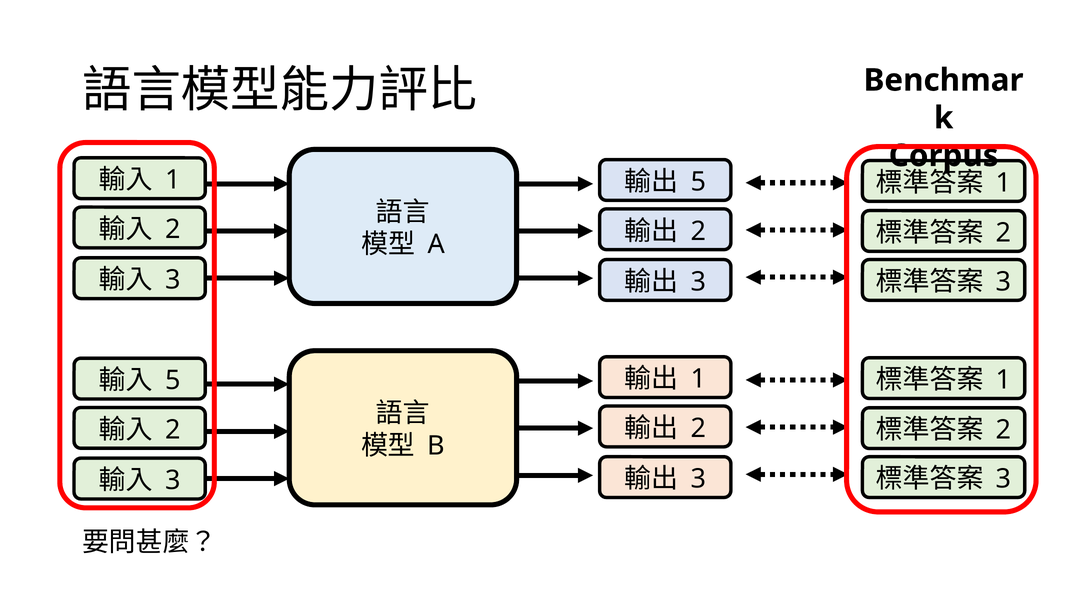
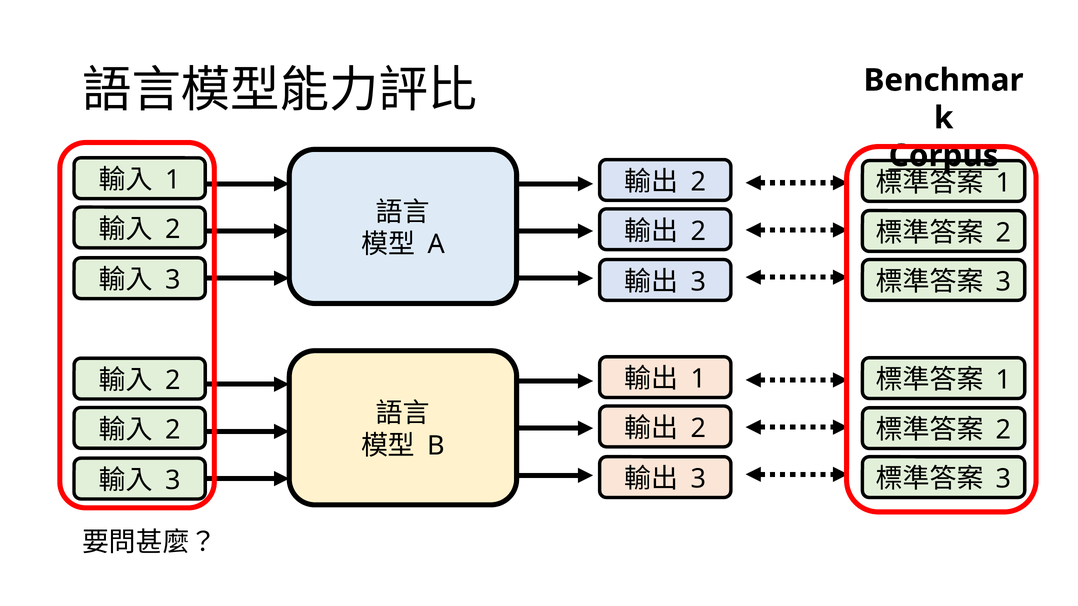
Corpus underline: none -> present
5 at (698, 182): 5 -> 2
5 at (173, 381): 5 -> 2
